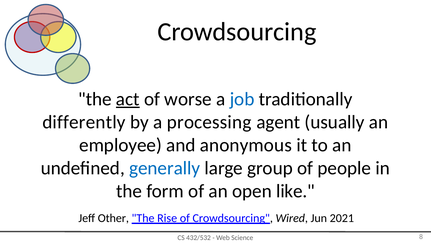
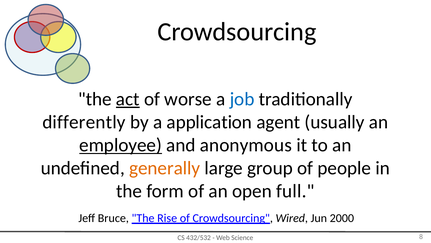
processing: processing -> application
employee underline: none -> present
generally colour: blue -> orange
like: like -> full
Other: Other -> Bruce
2021: 2021 -> 2000
